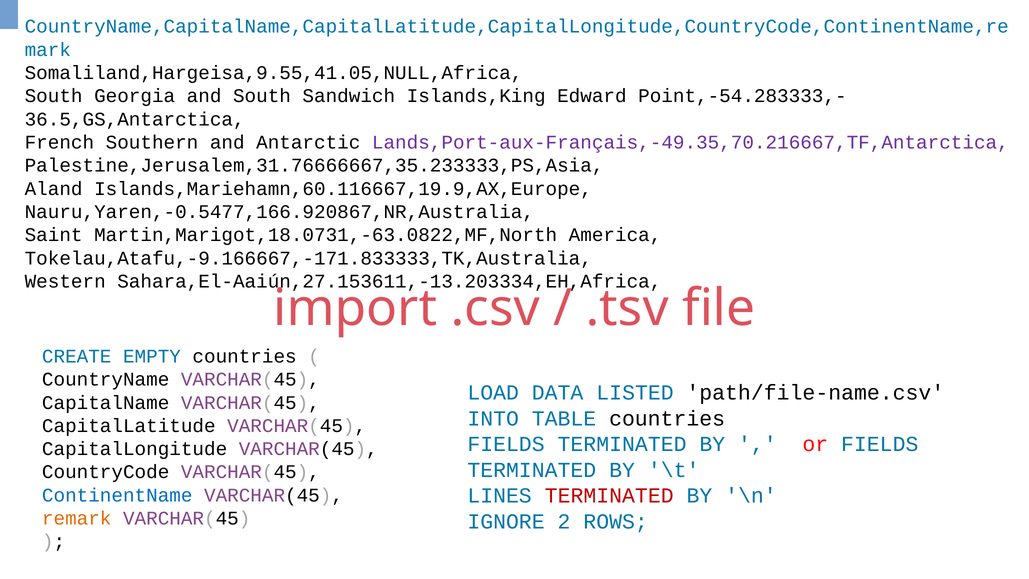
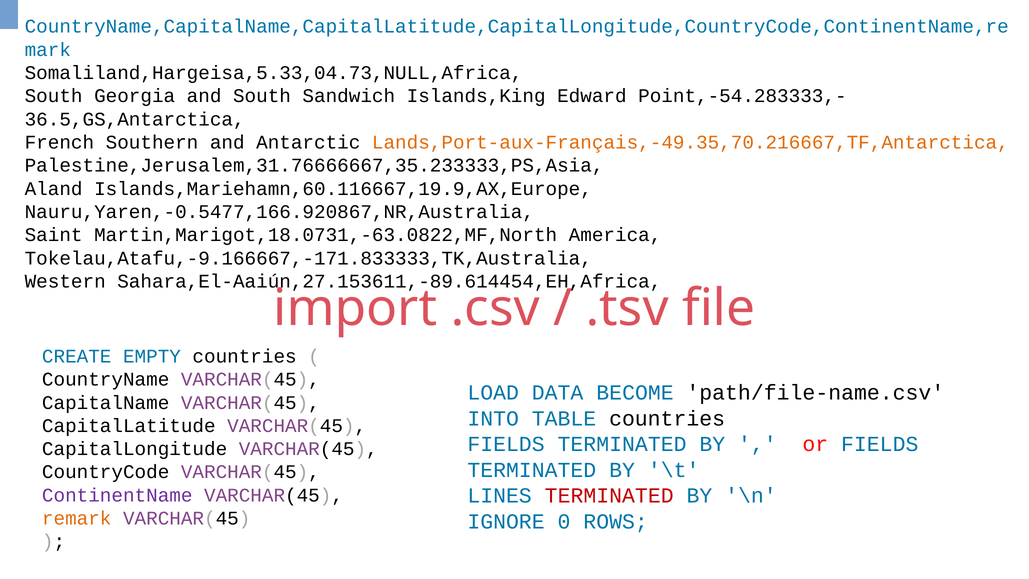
Somaliland,Hargeisa,9.55,41.05,NULL,Africa: Somaliland,Hargeisa,9.55,41.05,NULL,Africa -> Somaliland,Hargeisa,5.33,04.73,NULL,Africa
Lands,Port-aux-Français,-49.35,70.216667,TF,Antarctica colour: purple -> orange
Sahara,El-Aaiún,27.153611,-13.203334,EH,Africa: Sahara,El-Aaiún,27.153611,-13.203334,EH,Africa -> Sahara,El-Aaiún,27.153611,-89.614454,EH,Africa
LISTED: LISTED -> BECOME
ContinentName colour: blue -> purple
2: 2 -> 0
